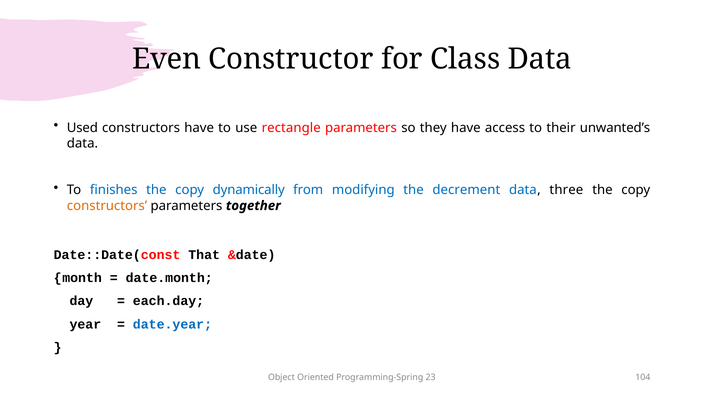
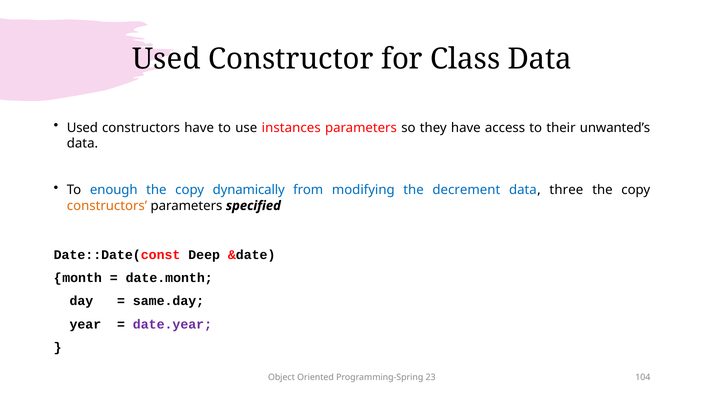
Even at (167, 59): Even -> Used
rectangle: rectangle -> instances
finishes: finishes -> enough
together: together -> specified
That: That -> Deep
each.day: each.day -> same.day
date.year colour: blue -> purple
